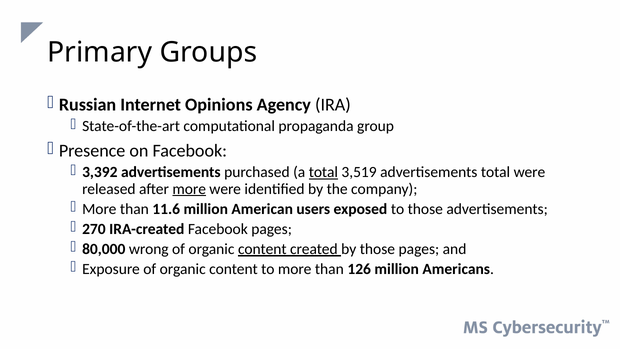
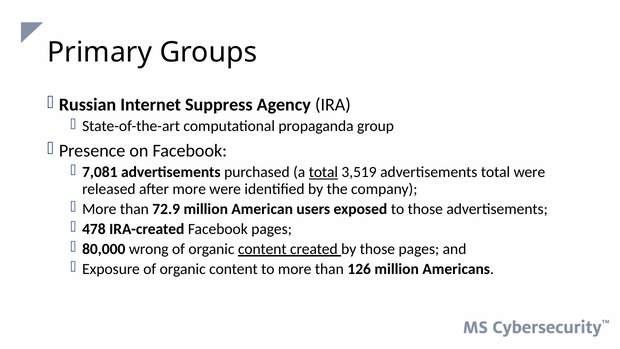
Opinions: Opinions -> Suppress
3,392: 3,392 -> 7,081
more at (189, 189) underline: present -> none
11.6: 11.6 -> 72.9
270: 270 -> 478
